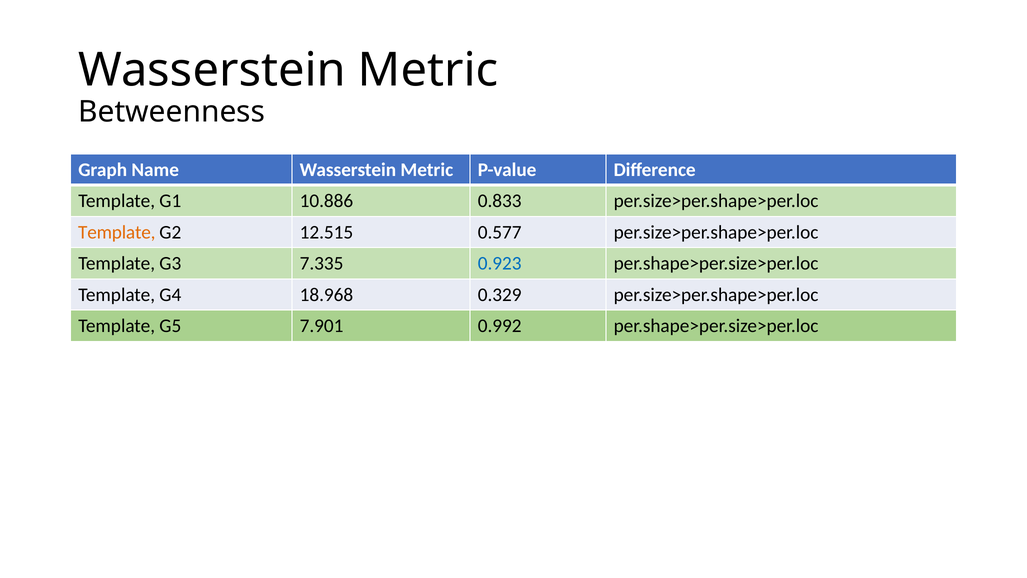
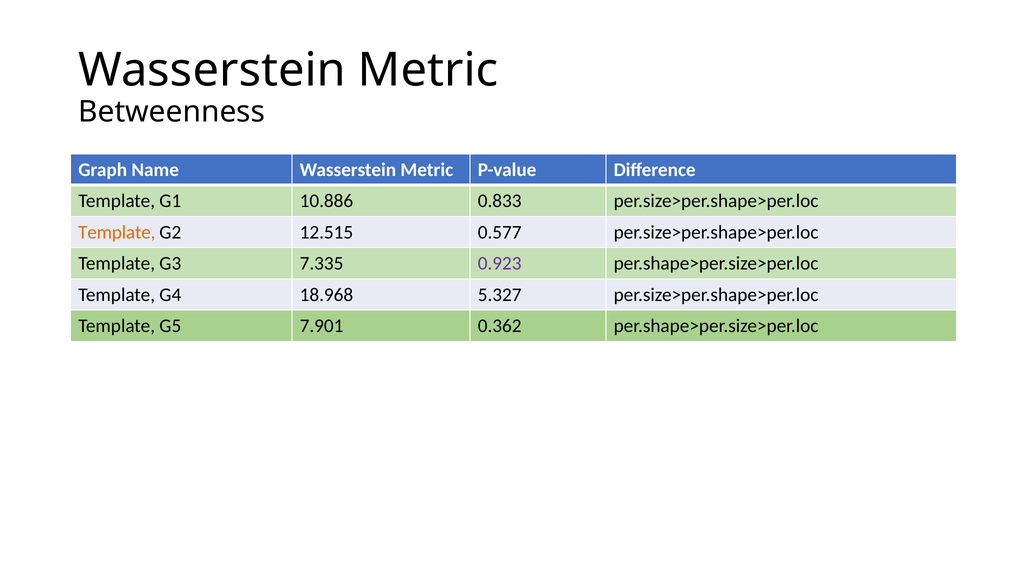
0.923 colour: blue -> purple
0.329: 0.329 -> 5.327
0.992: 0.992 -> 0.362
